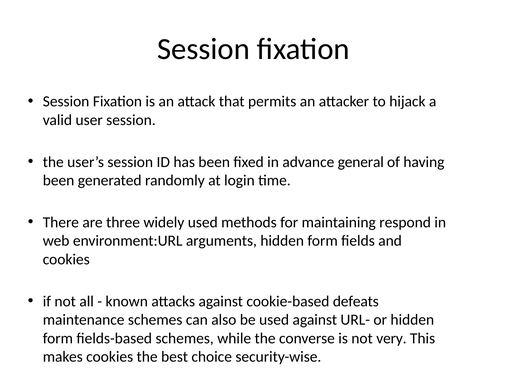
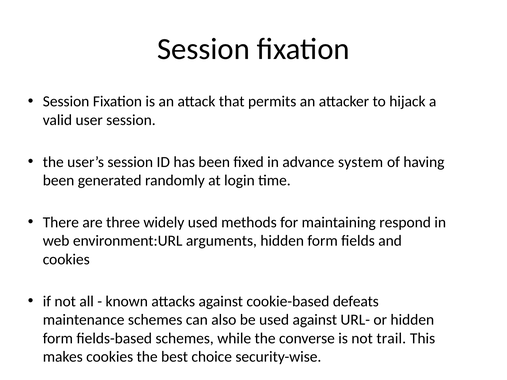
general: general -> system
very: very -> trail
